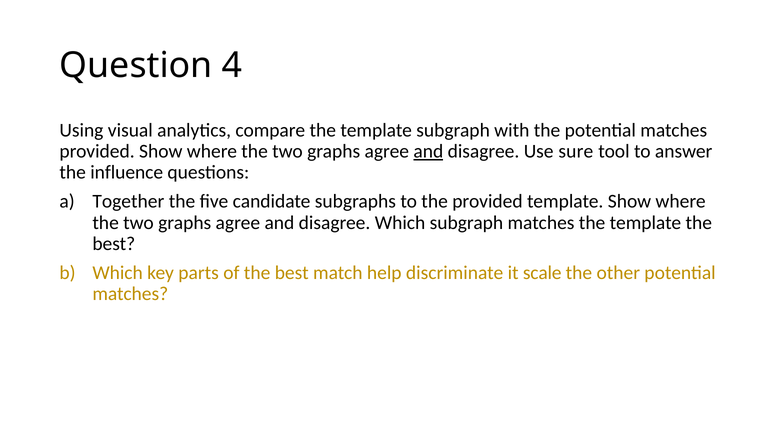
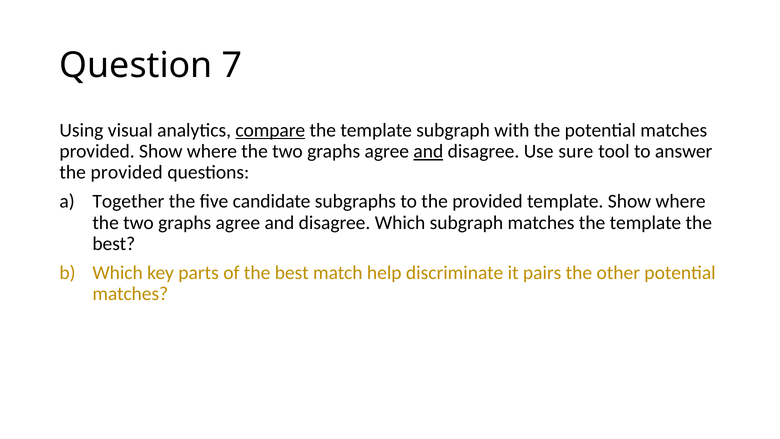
4: 4 -> 7
compare underline: none -> present
influence at (127, 172): influence -> provided
scale: scale -> pairs
